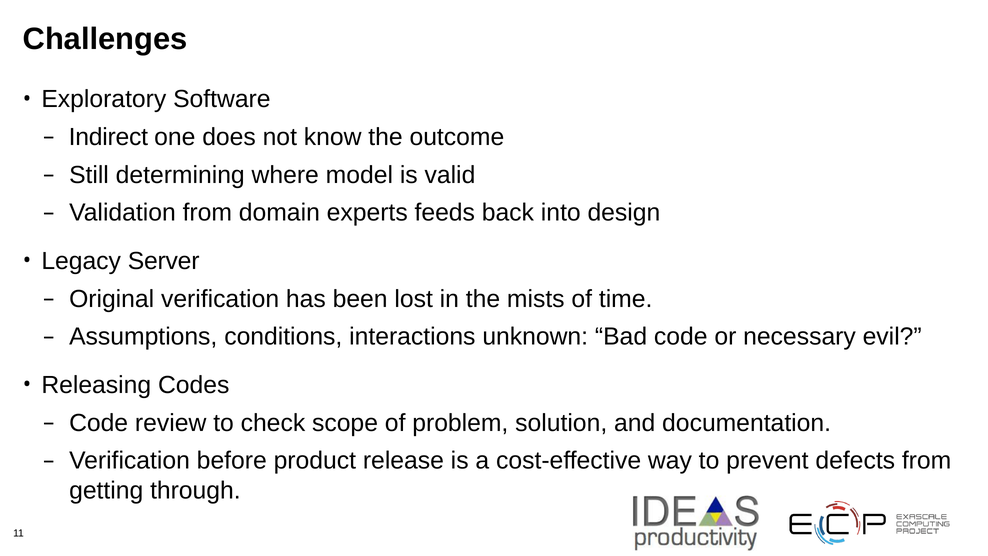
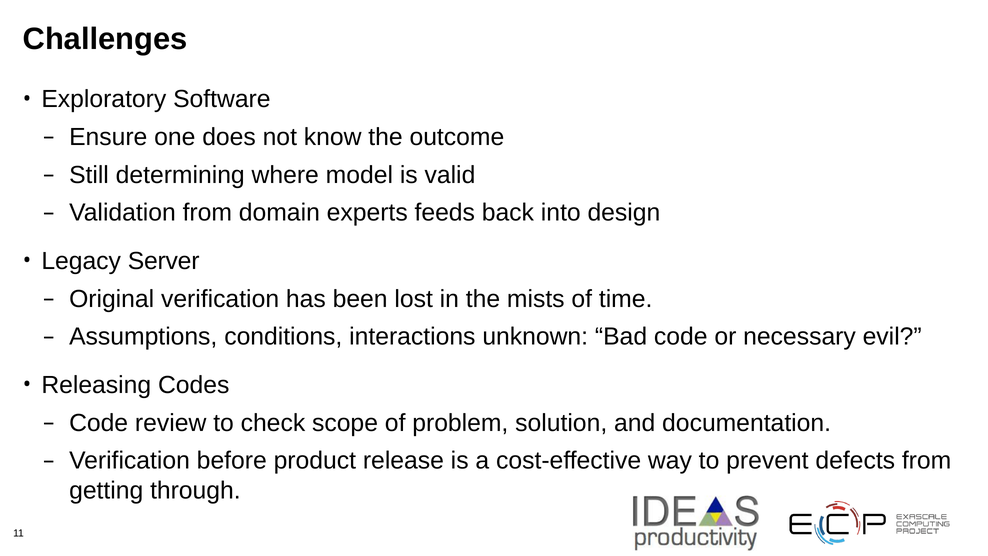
Indirect: Indirect -> Ensure
